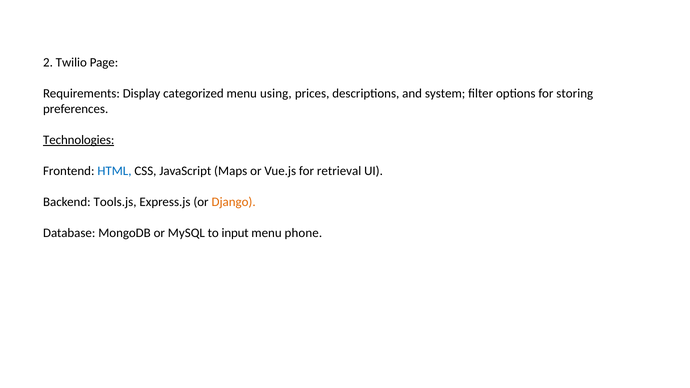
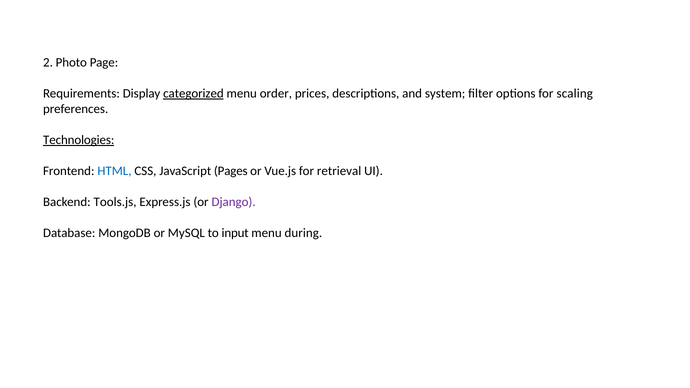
Twilio: Twilio -> Photo
categorized underline: none -> present
using: using -> order
storing: storing -> scaling
Maps: Maps -> Pages
Django colour: orange -> purple
phone: phone -> during
